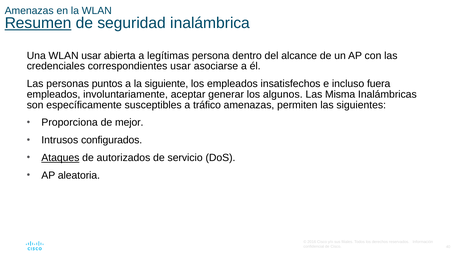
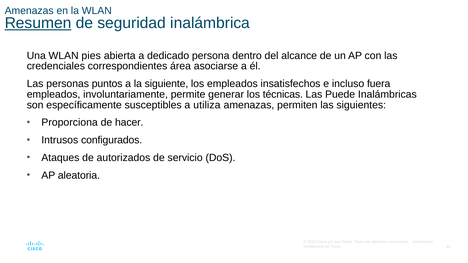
WLAN usar: usar -> pies
legítimas: legítimas -> dedicado
correspondientes usar: usar -> área
aceptar: aceptar -> permite
algunos: algunos -> técnicas
Misma: Misma -> Puede
tráfico: tráfico -> utiliza
mejor: mejor -> hacer
Ataques underline: present -> none
